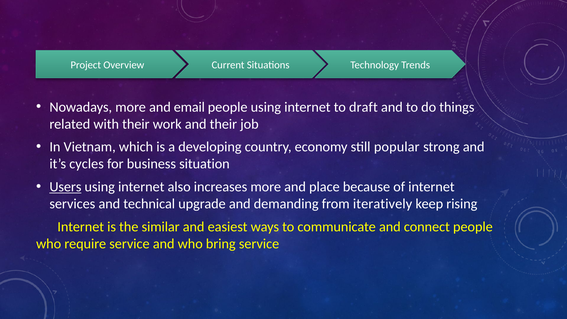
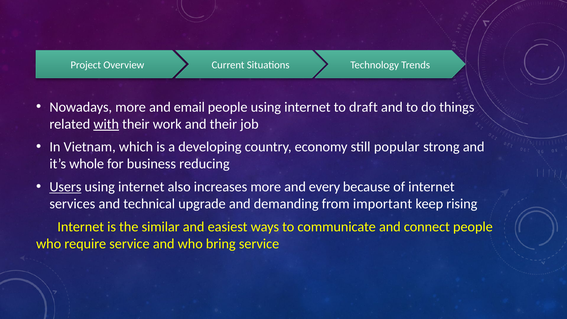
with underline: none -> present
cycles: cycles -> whole
situation: situation -> reducing
place: place -> every
iteratively: iteratively -> important
